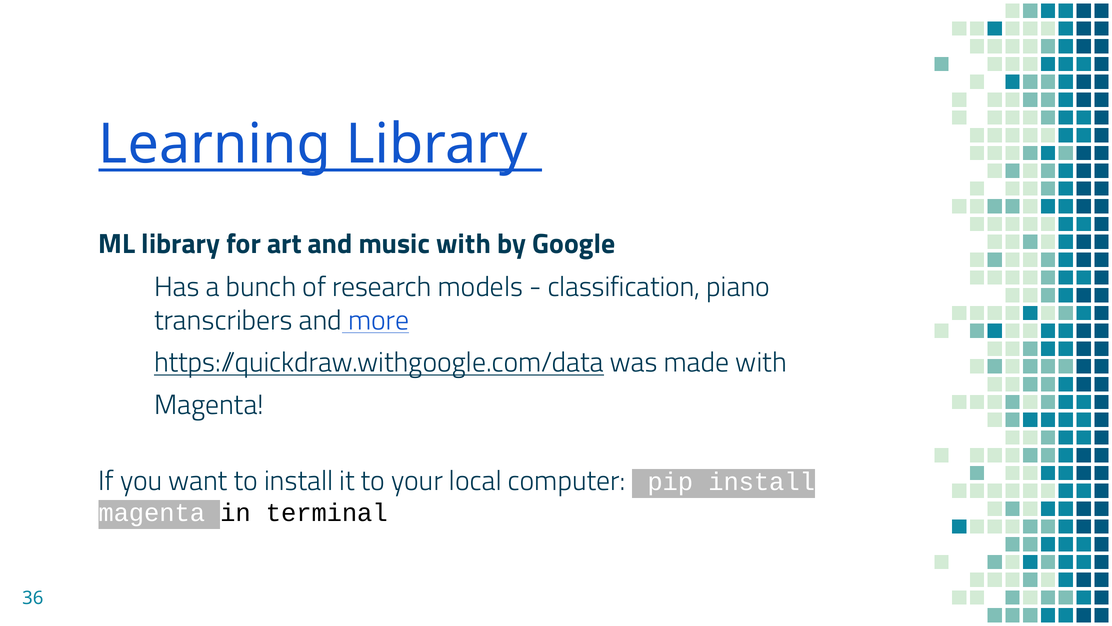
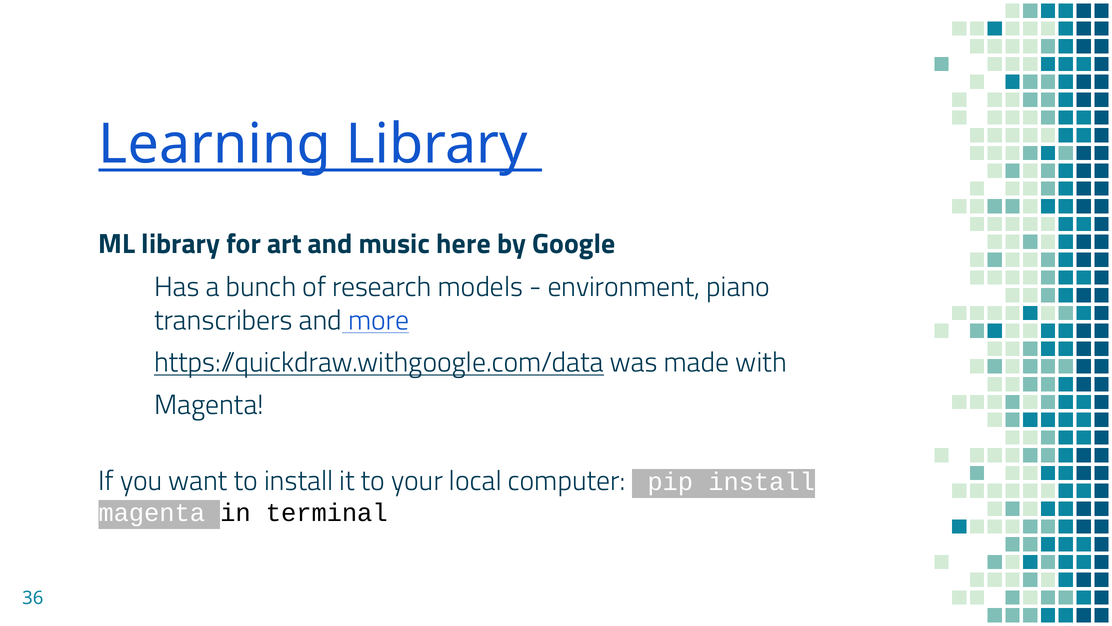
music with: with -> here
classification: classification -> environment
